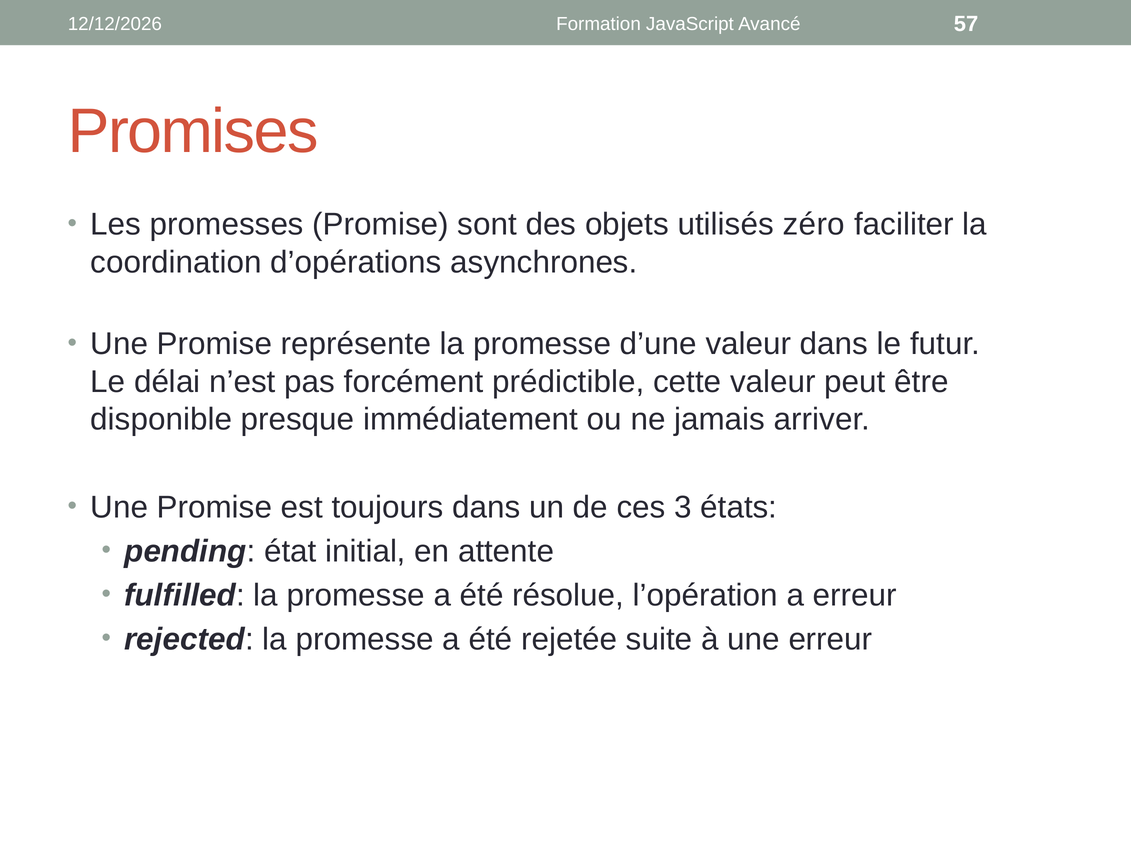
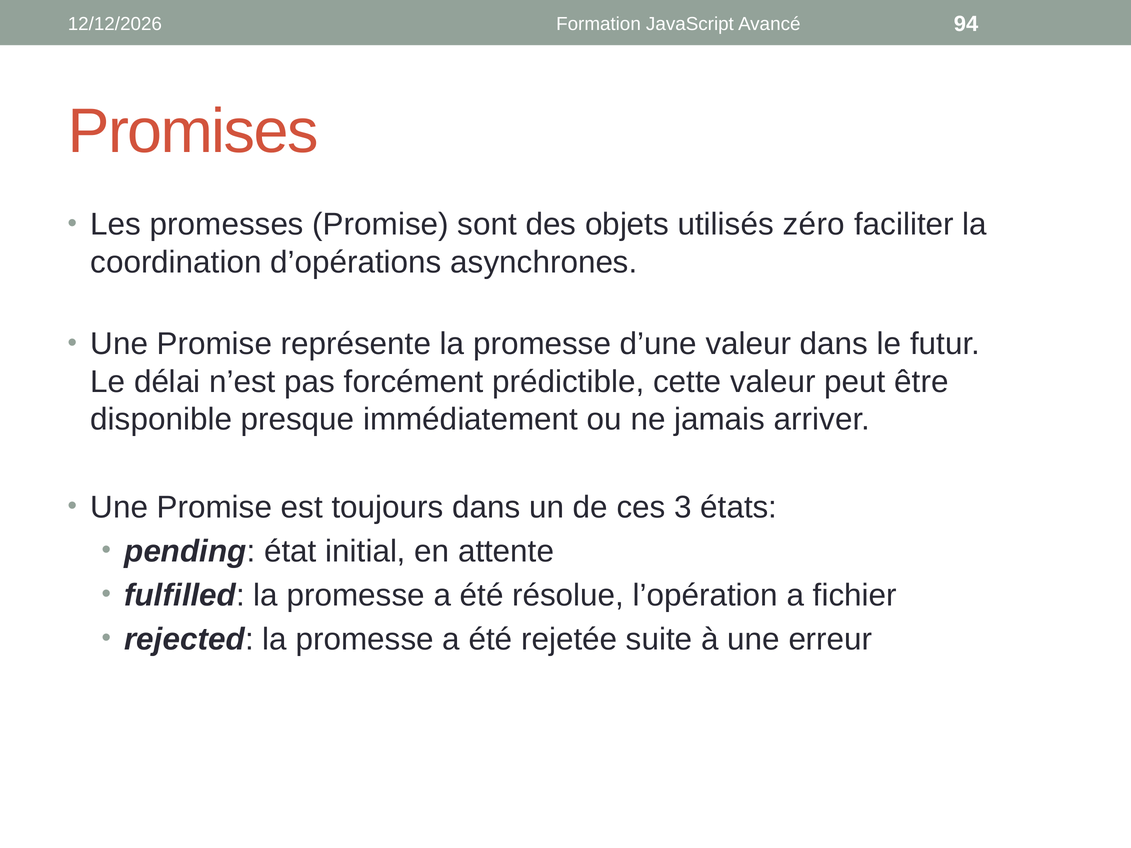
57: 57 -> 94
a erreur: erreur -> fichier
